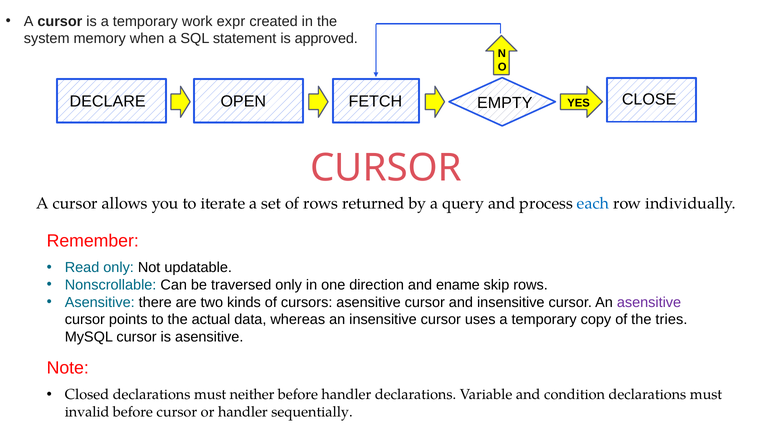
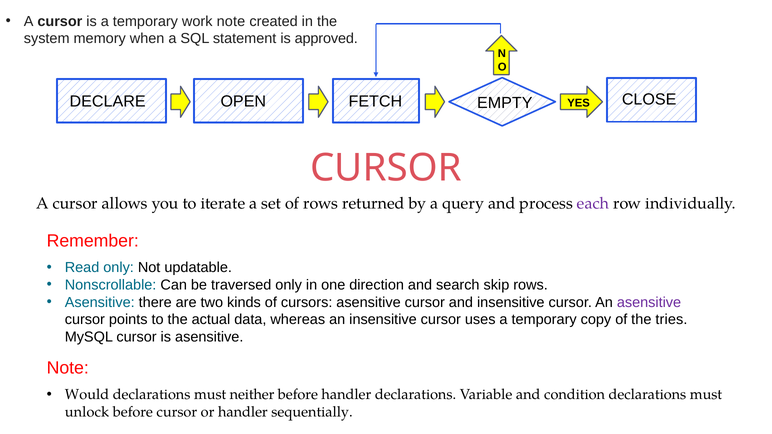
work expr: expr -> note
each colour: blue -> purple
ename: ename -> search
Closed: Closed -> Would
invalid: invalid -> unlock
